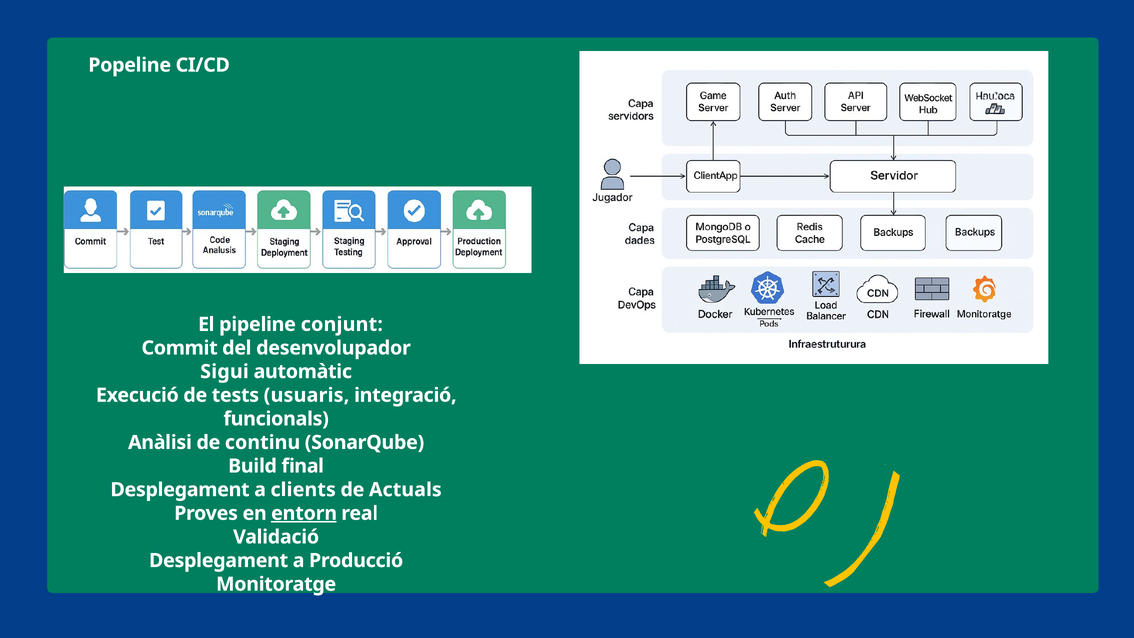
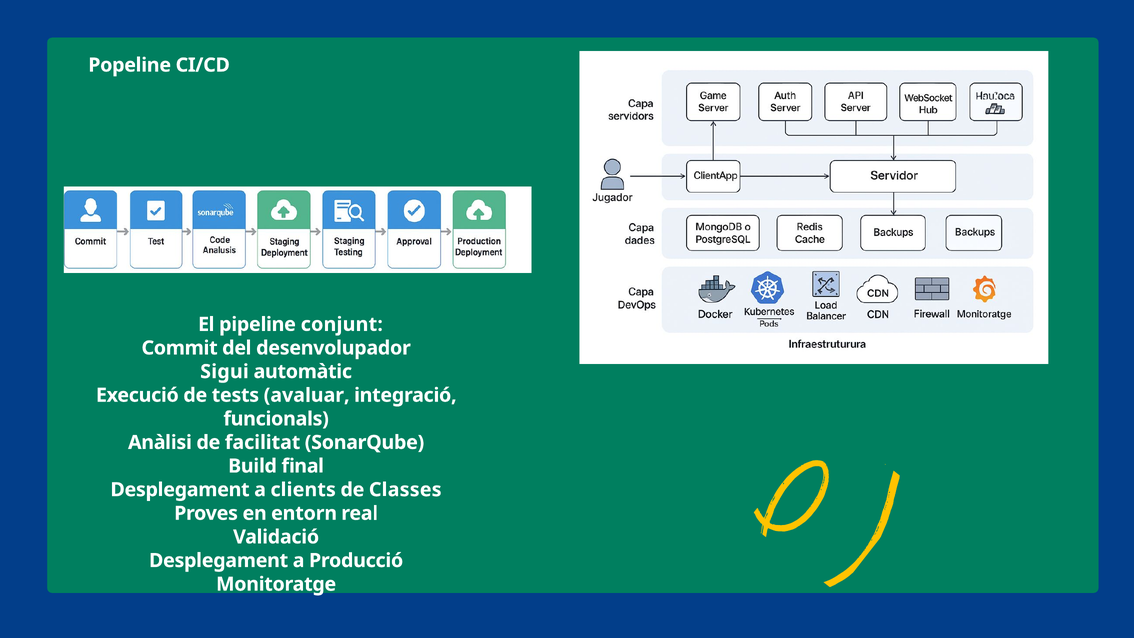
usuaris: usuaris -> avaluar
continu: continu -> facilitat
Actuals: Actuals -> Classes
entorn underline: present -> none
